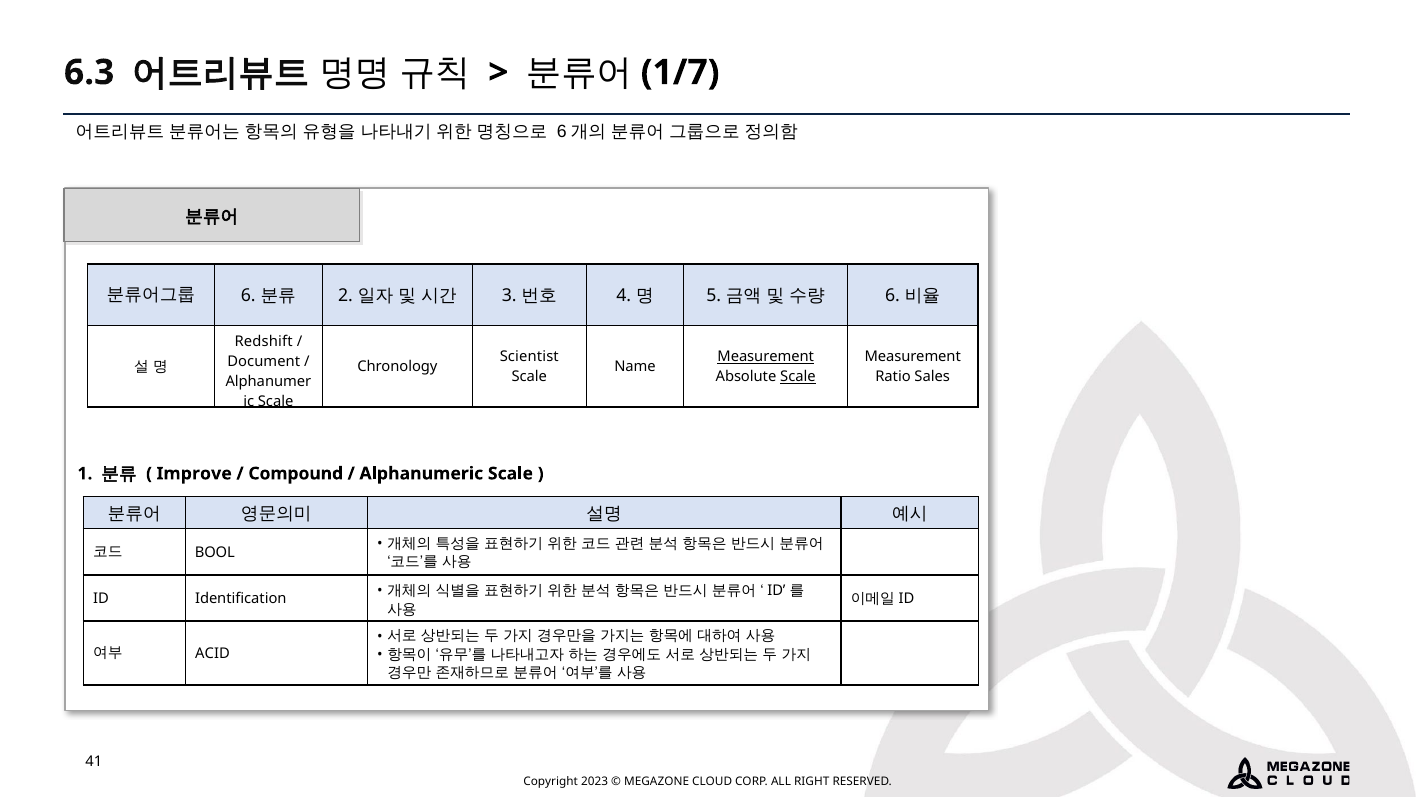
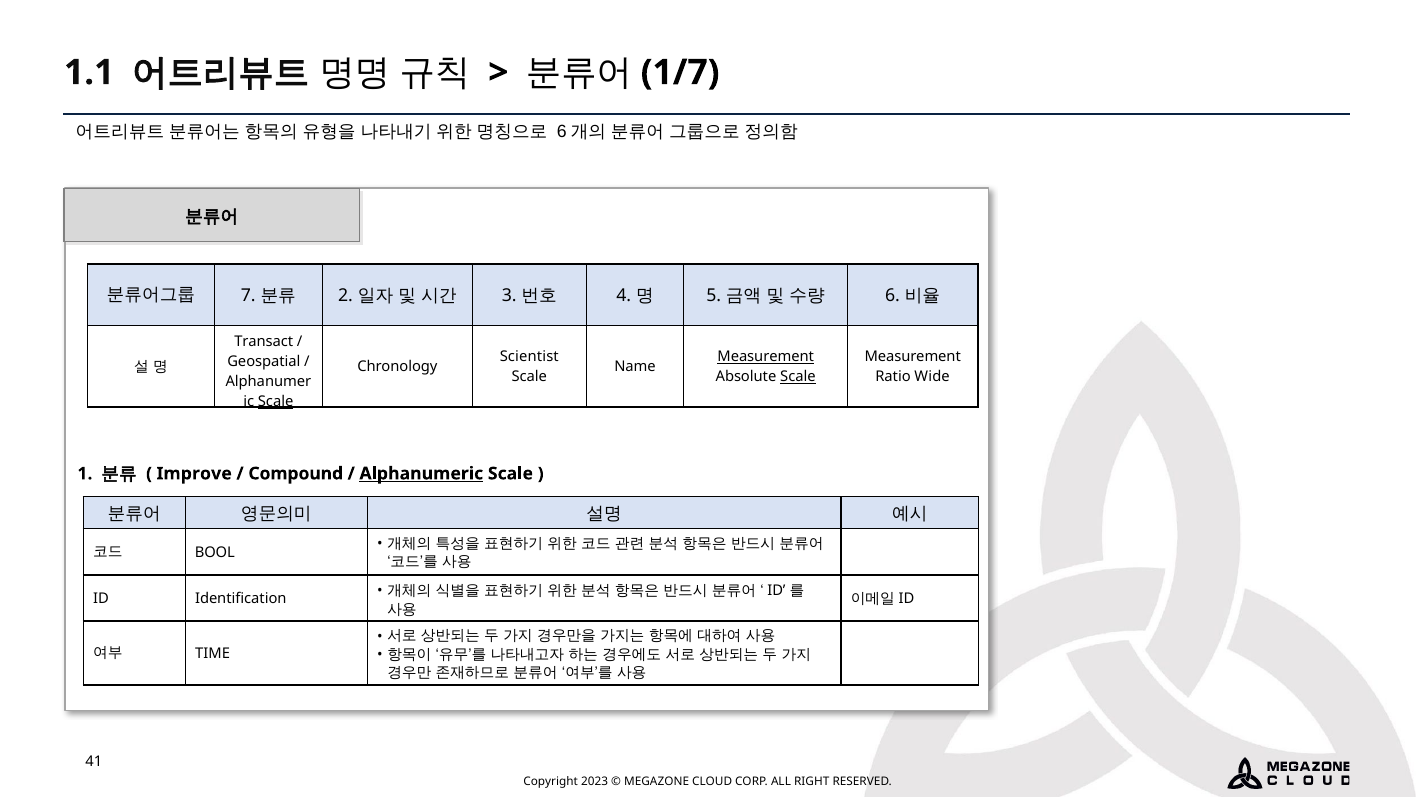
6.3: 6.3 -> 1.1
6 at (248, 295): 6 -> 7
Redshift: Redshift -> Transact
Document: Document -> Geospatial
Sales: Sales -> Wide
Scale at (276, 401) underline: none -> present
Alphanumeric underline: none -> present
ACID: ACID -> TIME
